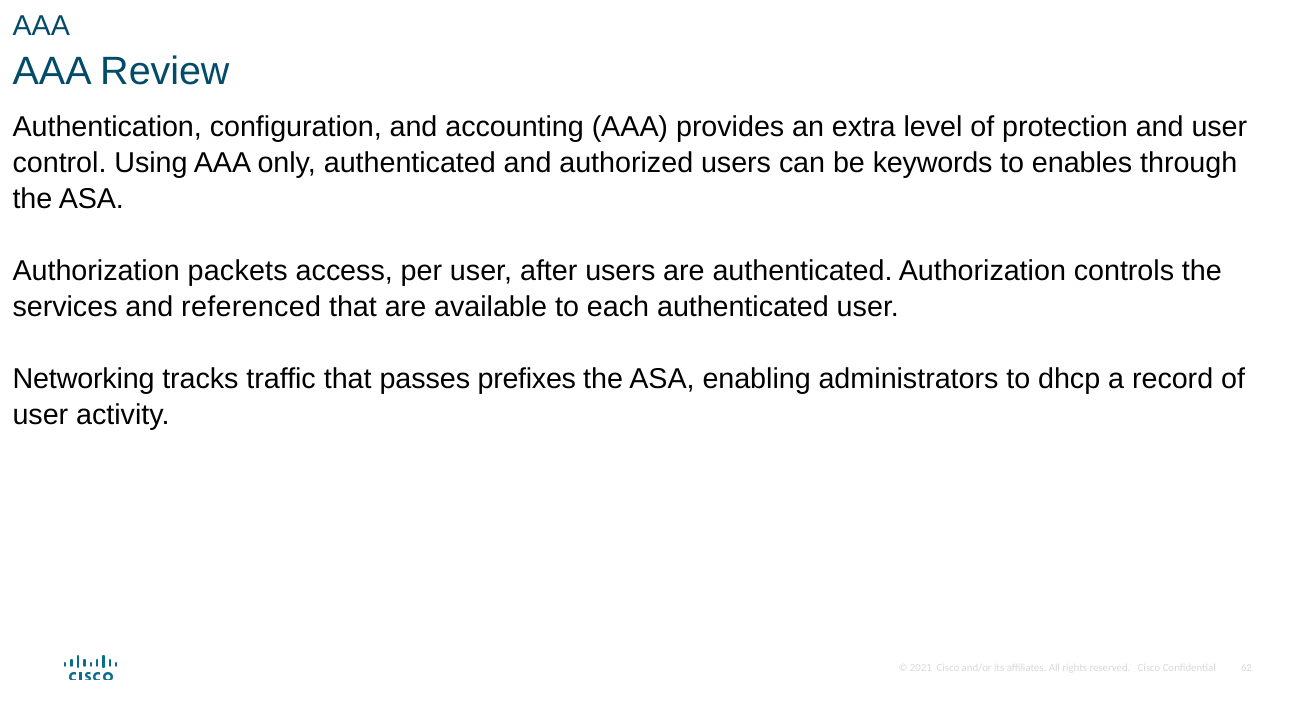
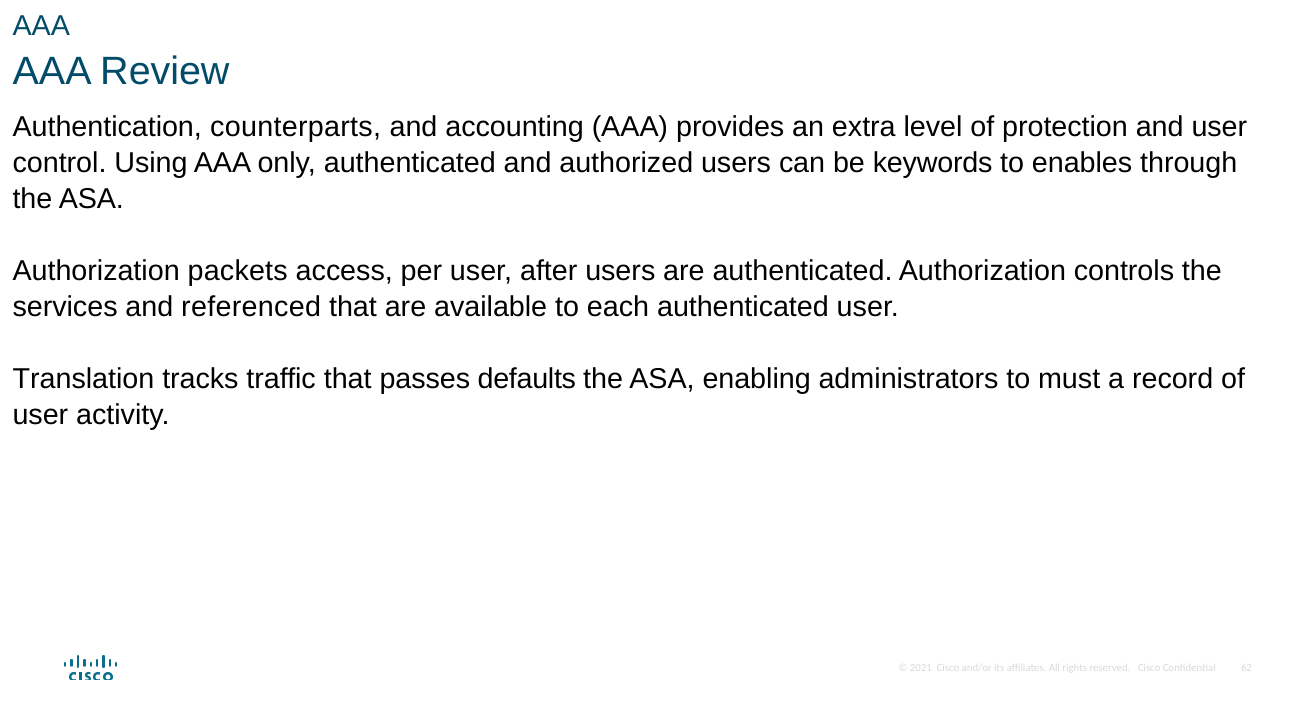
configuration: configuration -> counterparts
Networking: Networking -> Translation
prefixes: prefixes -> defaults
dhcp: dhcp -> must
